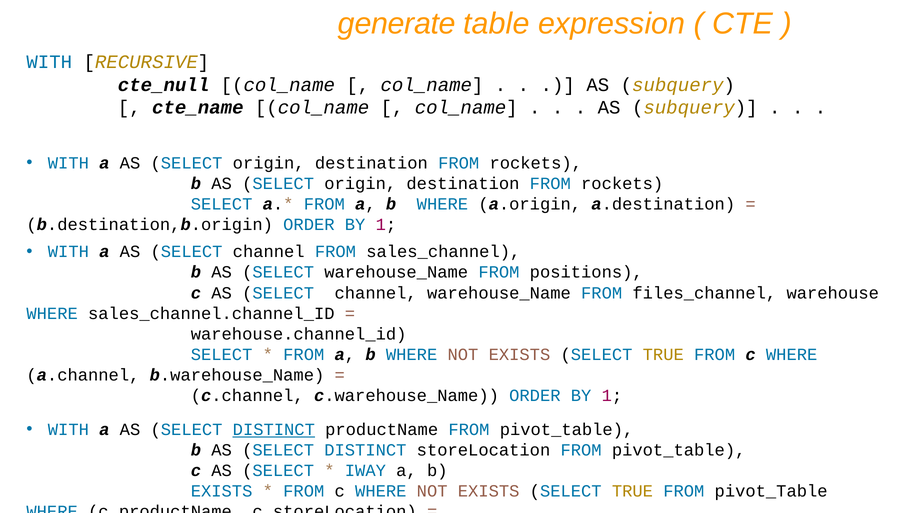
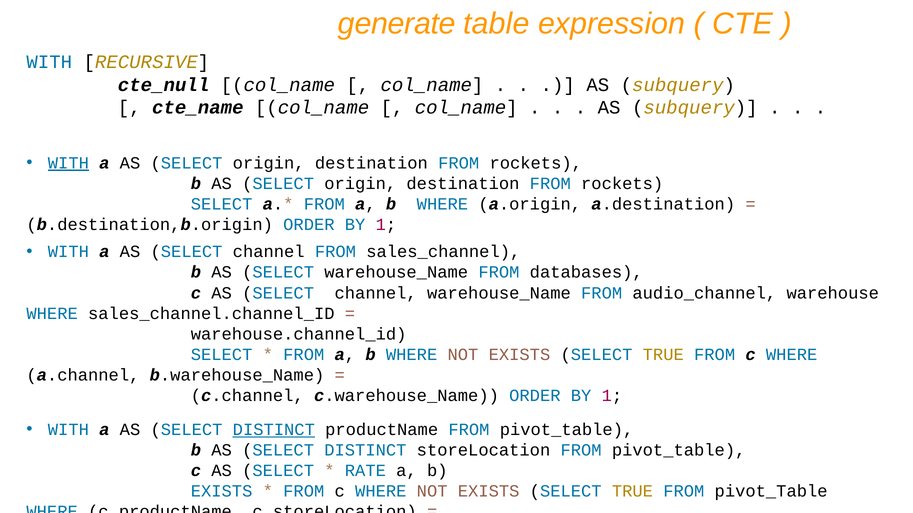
WITH at (68, 163) underline: none -> present
positions: positions -> databases
files_channel: files_channel -> audio_channel
IWAY: IWAY -> RATE
